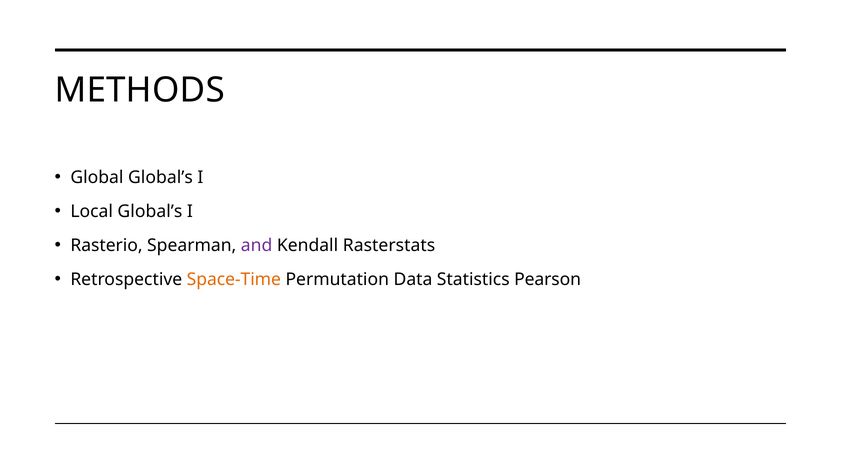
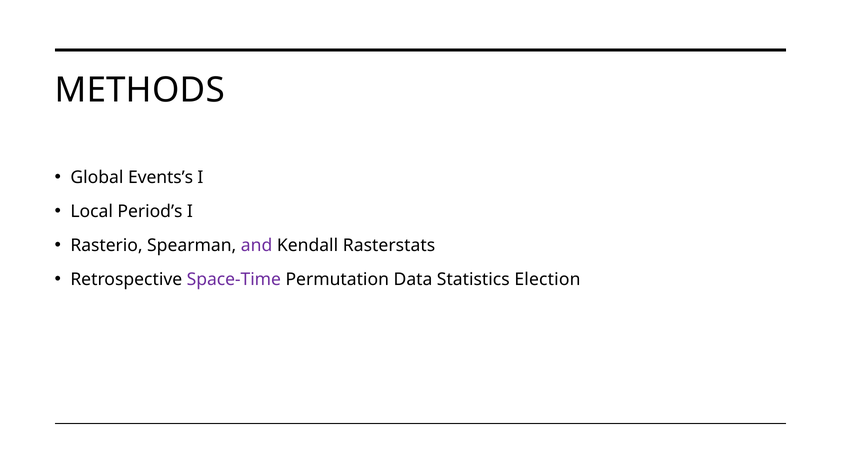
Global Global’s: Global’s -> Events’s
Local Global’s: Global’s -> Period’s
Space-Time colour: orange -> purple
Pearson: Pearson -> Election
